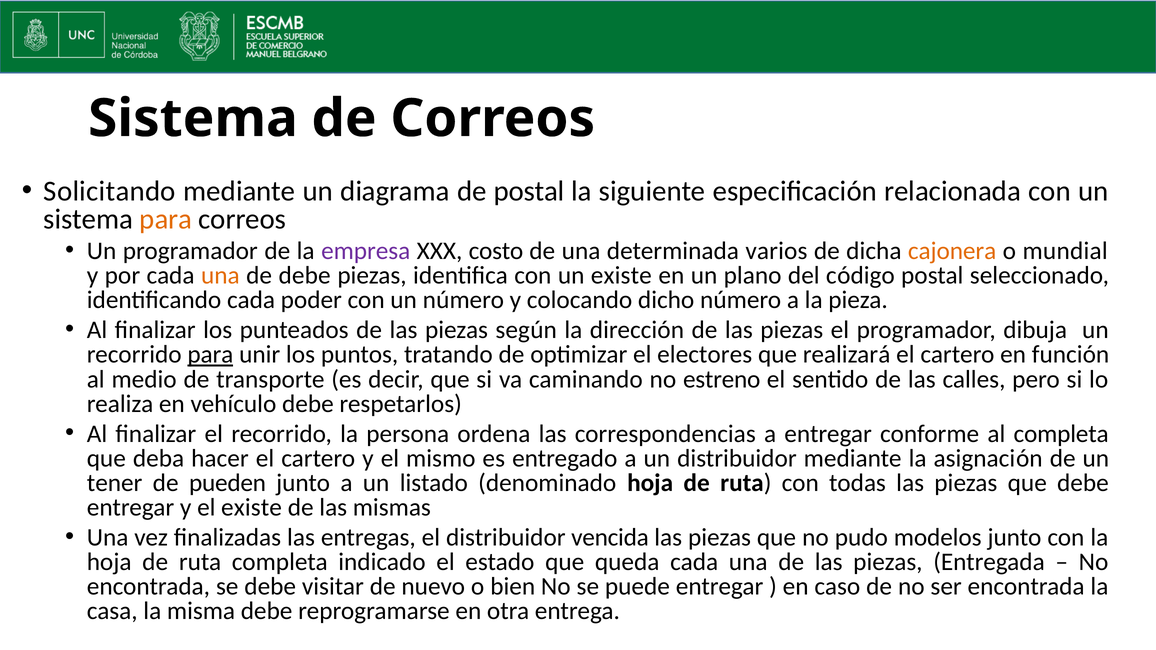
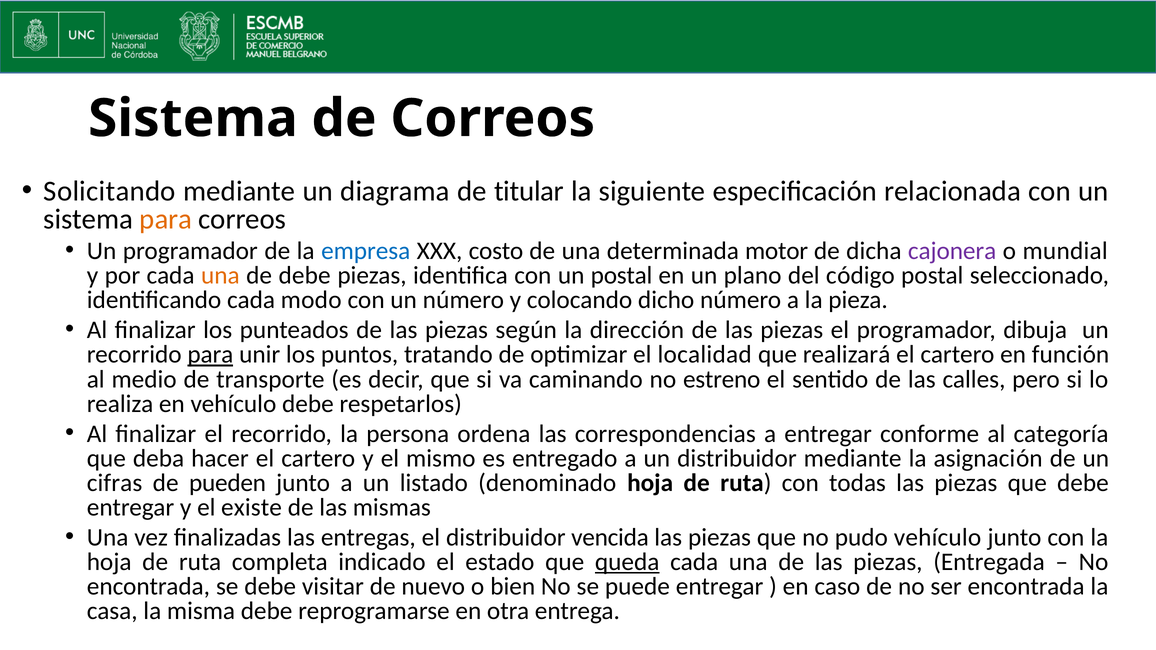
de postal: postal -> titular
empresa colour: purple -> blue
varios: varios -> motor
cajonera colour: orange -> purple
un existe: existe -> postal
poder: poder -> modo
electores: electores -> localidad
al completa: completa -> categoría
tener: tener -> cifras
pudo modelos: modelos -> vehículo
queda underline: none -> present
